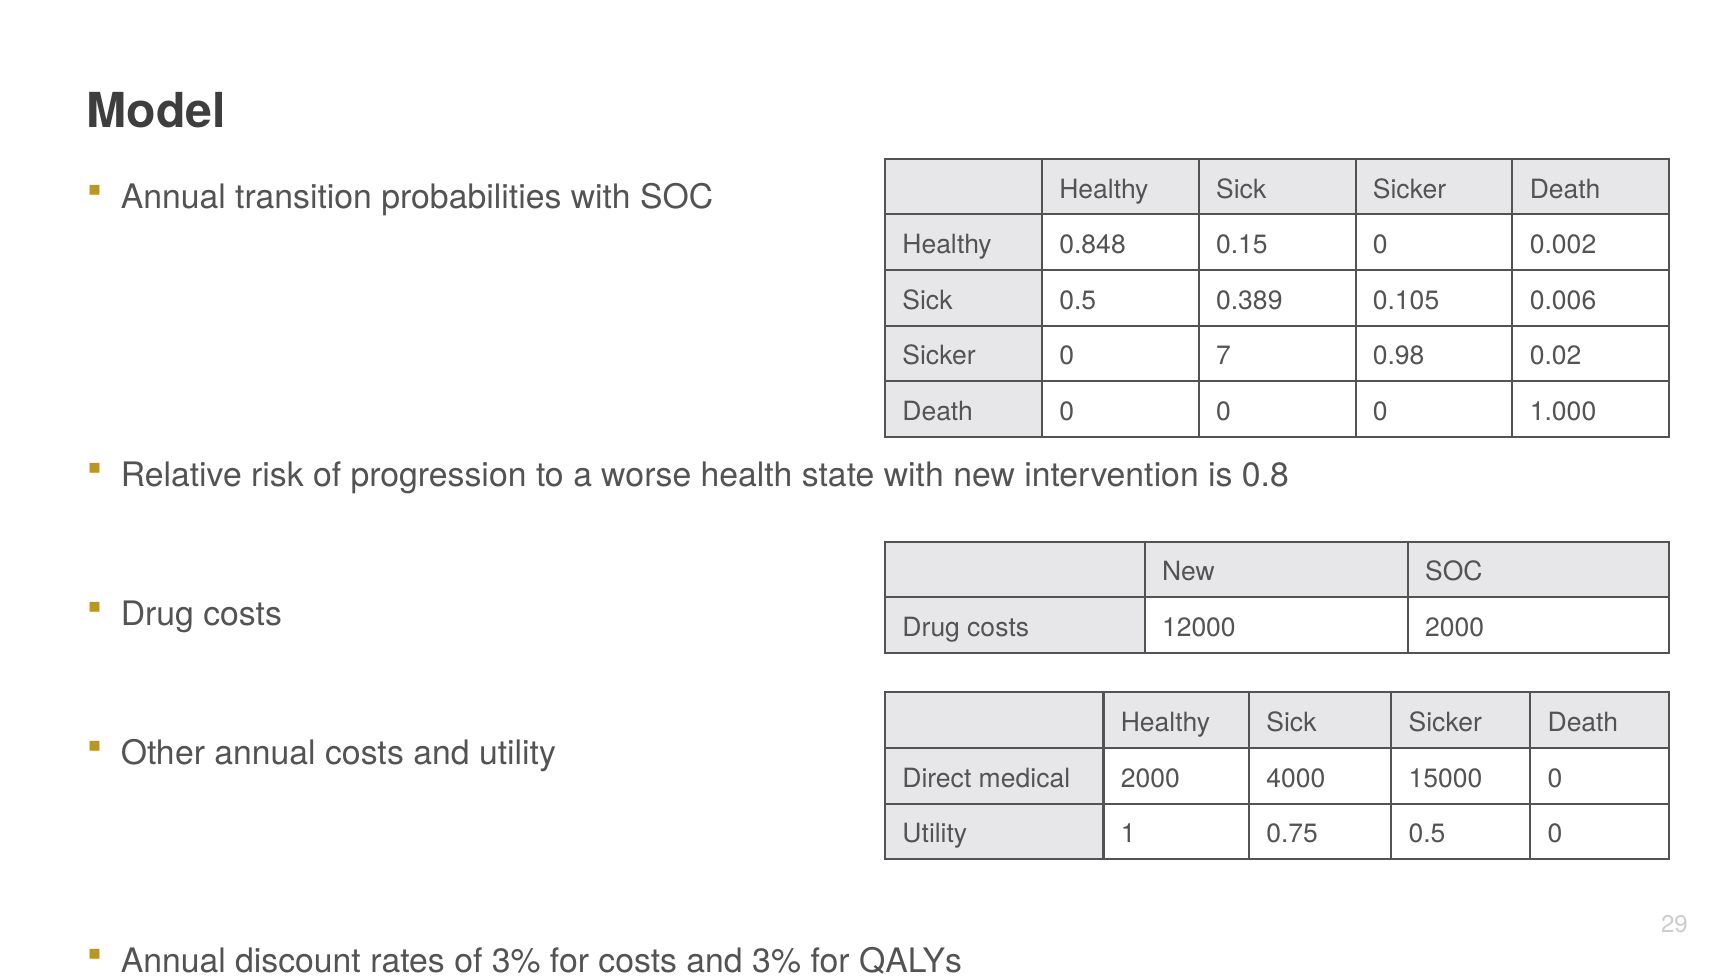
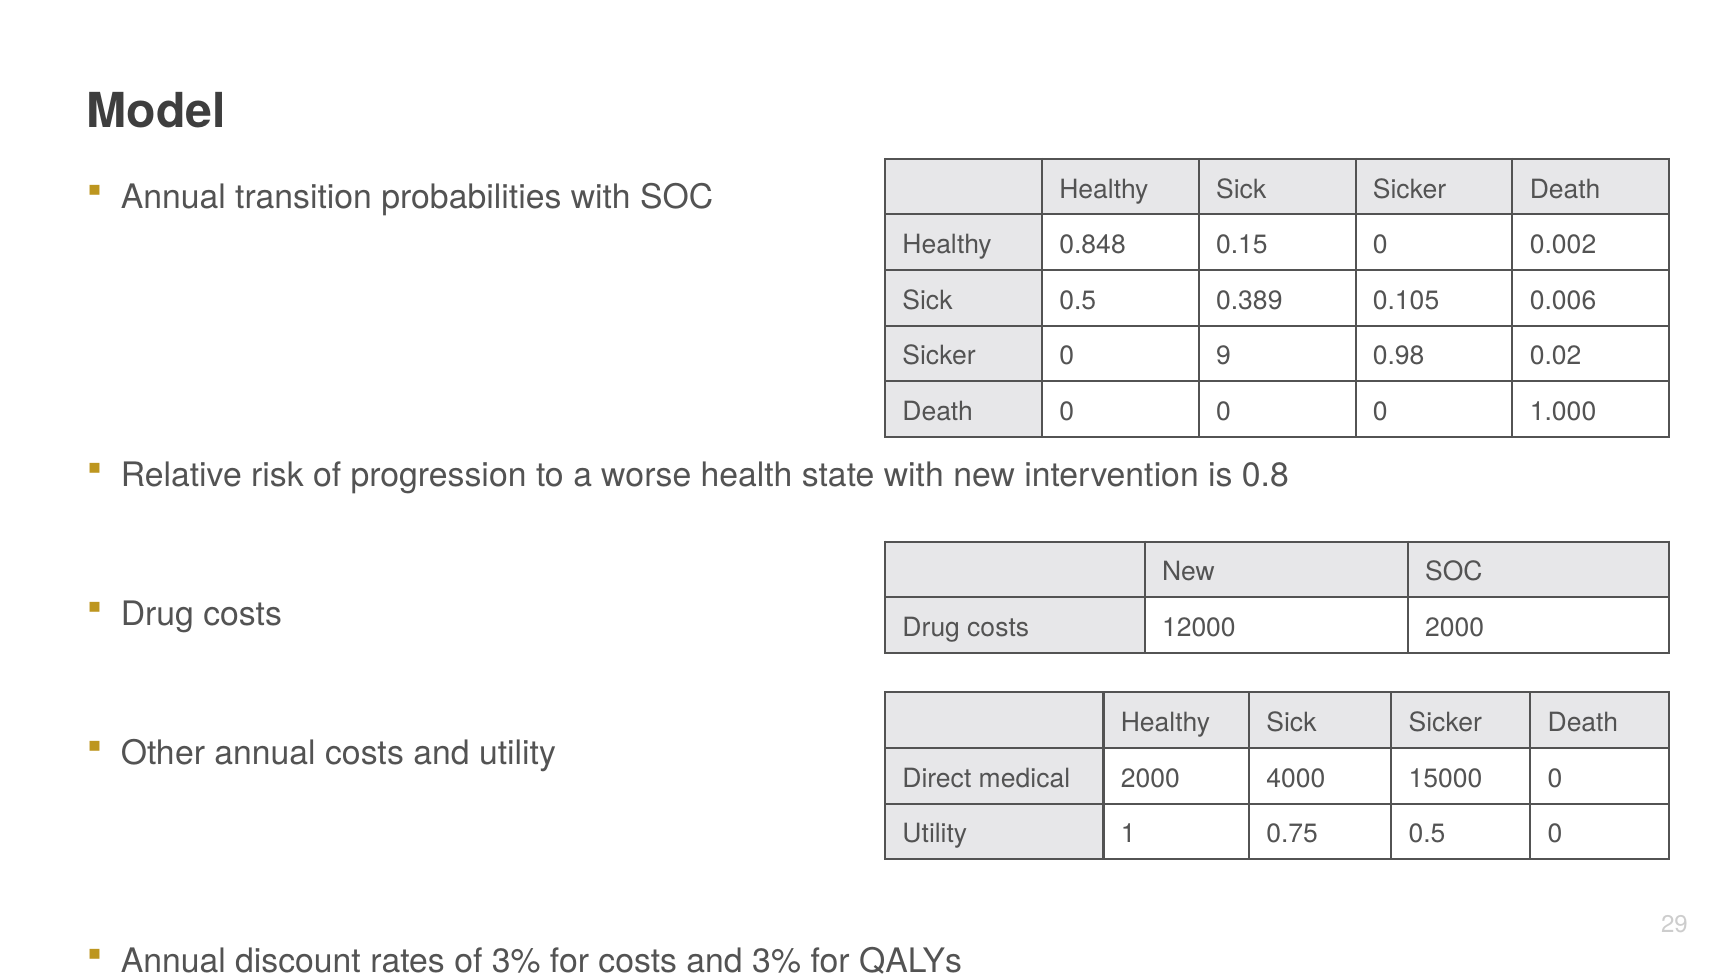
7: 7 -> 9
